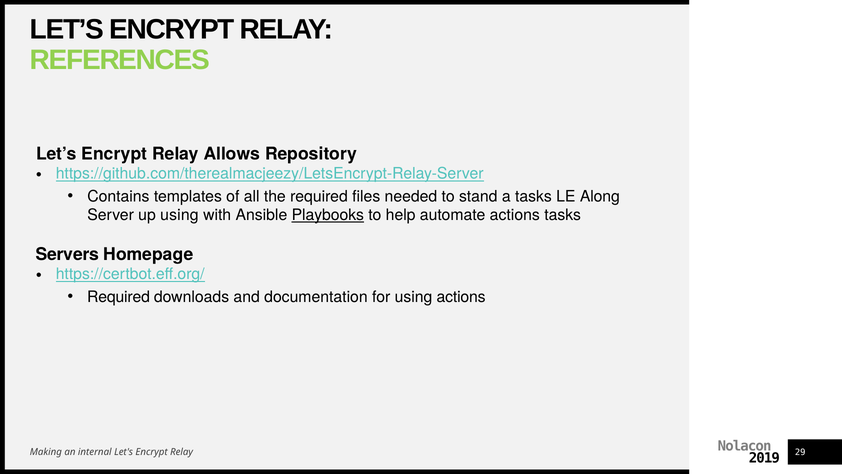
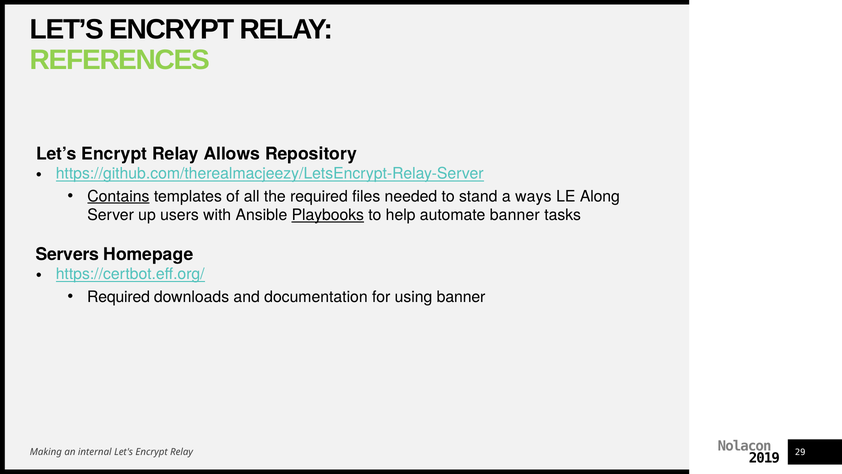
Contains underline: none -> present
a tasks: tasks -> ways
up using: using -> users
automate actions: actions -> banner
using actions: actions -> banner
